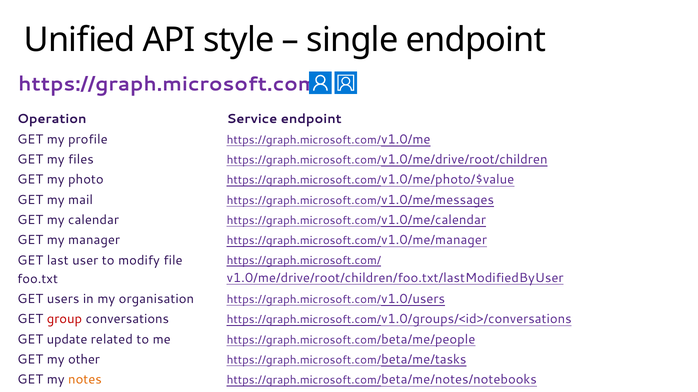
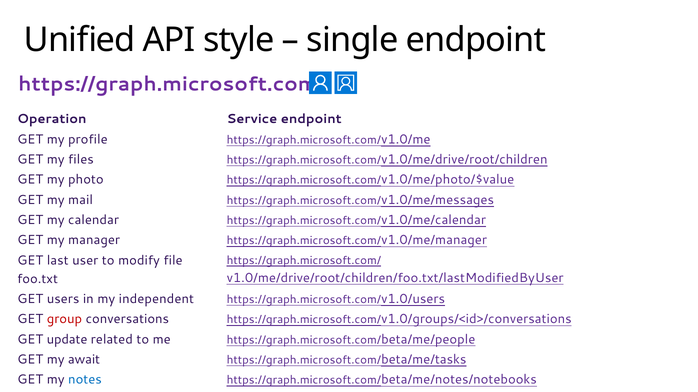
organisation: organisation -> independent
other: other -> await
notes colour: orange -> blue
